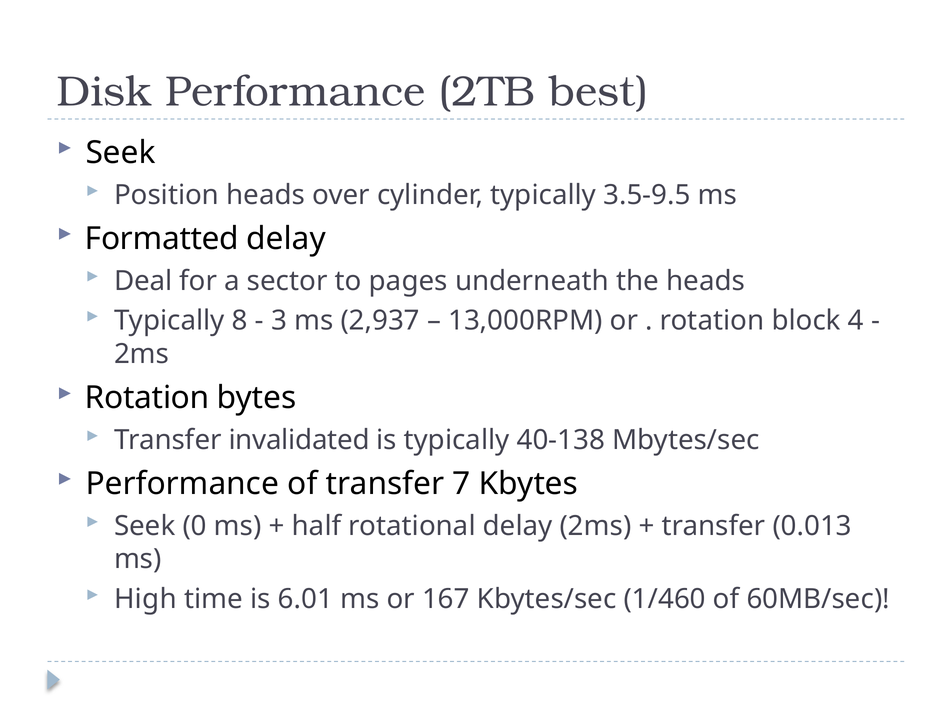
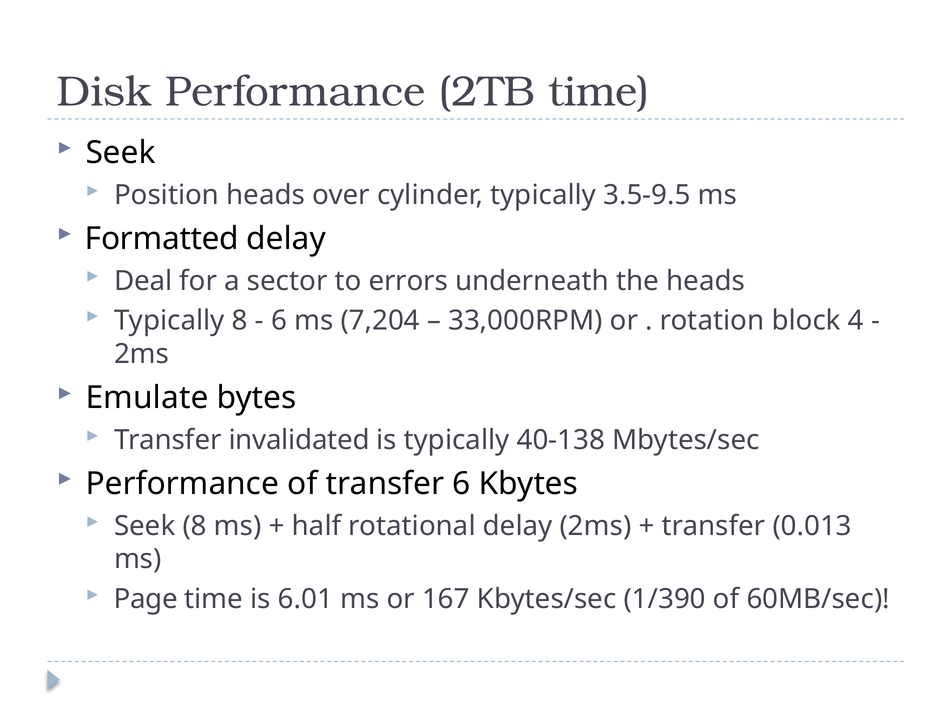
2TB best: best -> time
pages: pages -> errors
3 at (279, 321): 3 -> 6
2,937: 2,937 -> 7,204
13,000RPM: 13,000RPM -> 33,000RPM
Rotation at (147, 398): Rotation -> Emulate
transfer 7: 7 -> 6
Seek 0: 0 -> 8
High: High -> Page
1/460: 1/460 -> 1/390
